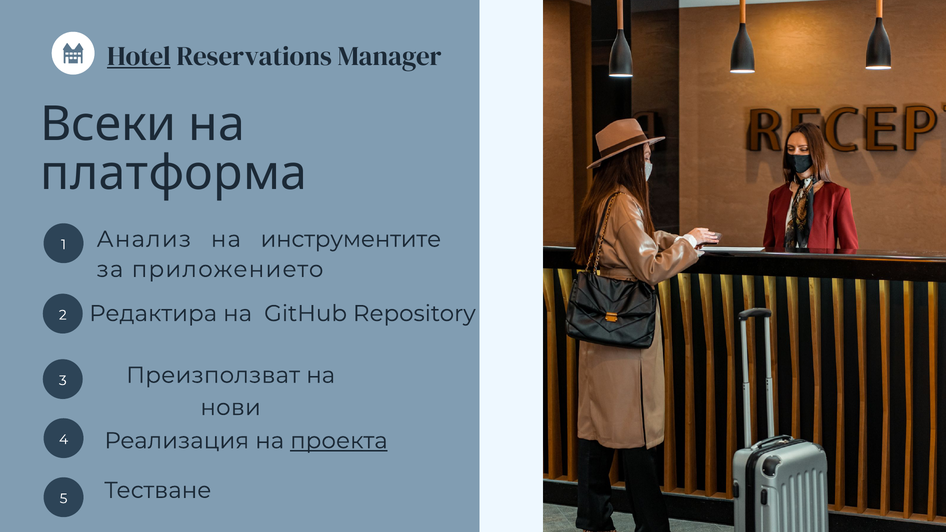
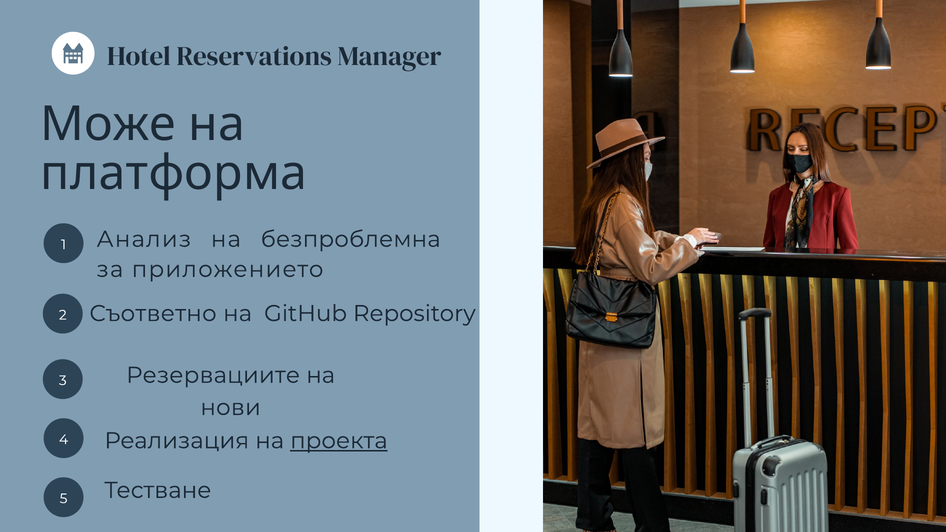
Hotel underline: present -> none
Всеки: Всеки -> Може
инструментите: инструментите -> безпроблемна
Редактира: Редактира -> Съответно
Преизползват: Преизползват -> Резервациите
